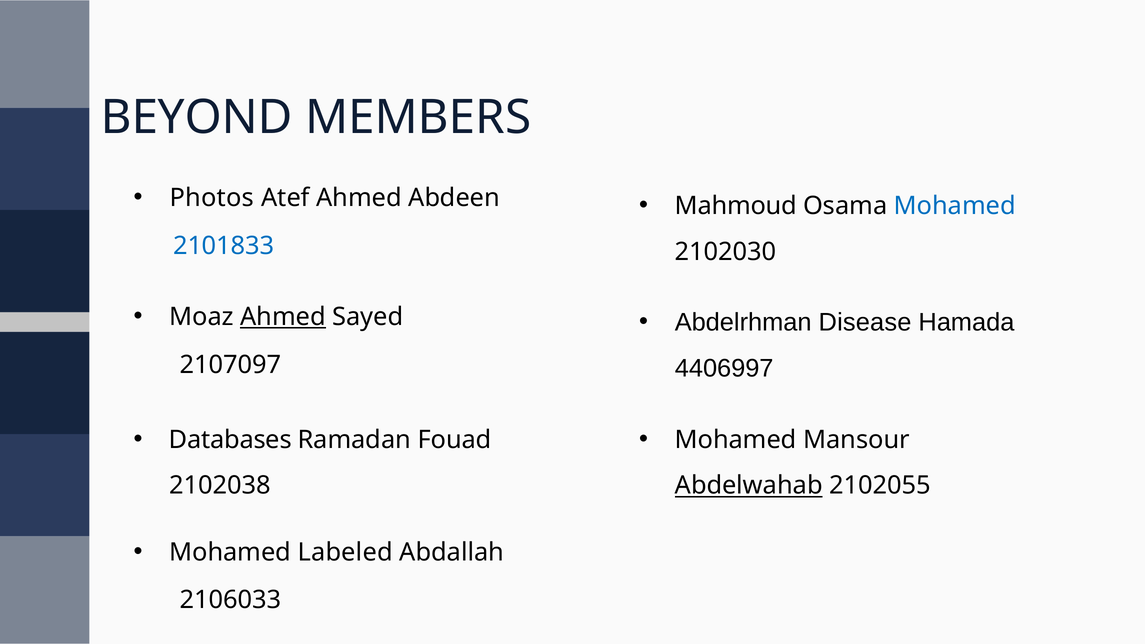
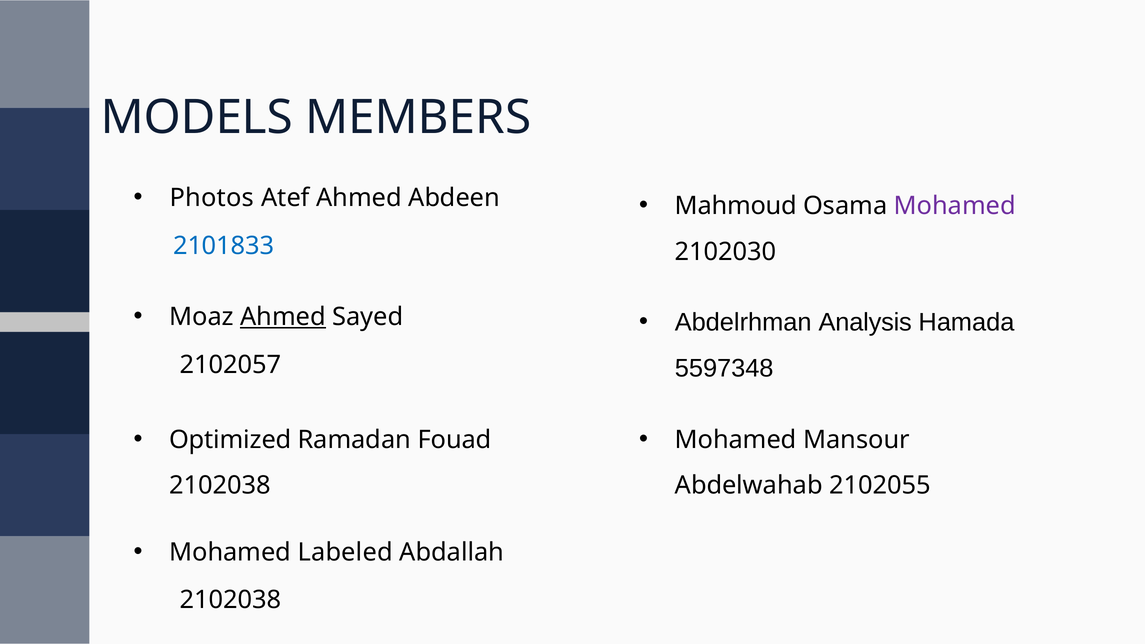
BEYOND: BEYOND -> MODELS
Mohamed at (955, 206) colour: blue -> purple
Disease: Disease -> Analysis
4406997: 4406997 -> 5597348
2107097: 2107097 -> 2102057
Databases: Databases -> Optimized
Abdelwahab underline: present -> none
2106033 at (230, 600): 2106033 -> 2102038
